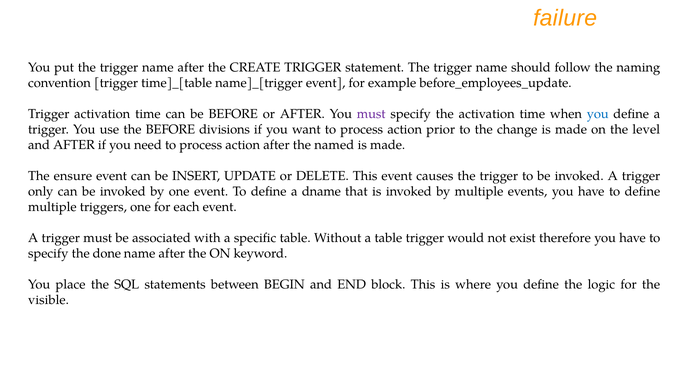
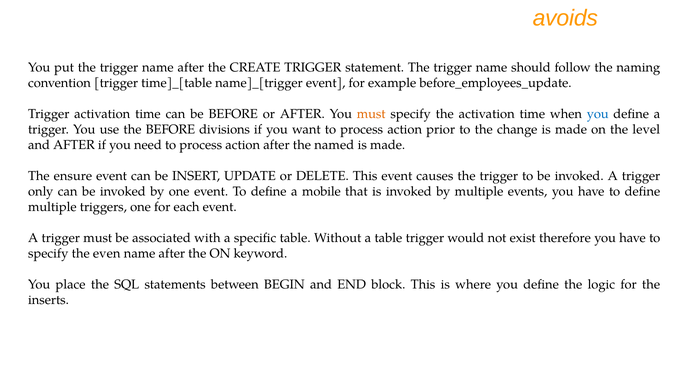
failure: failure -> avoids
must at (371, 114) colour: purple -> orange
dname: dname -> mobile
done: done -> even
visible: visible -> inserts
